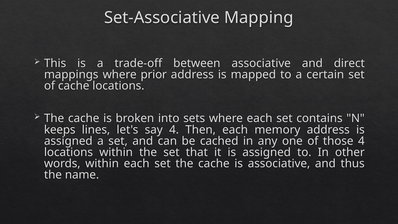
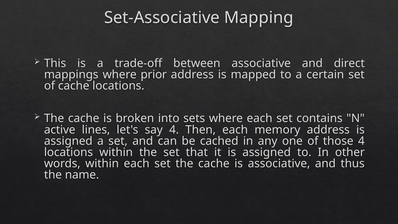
keeps: keeps -> active
